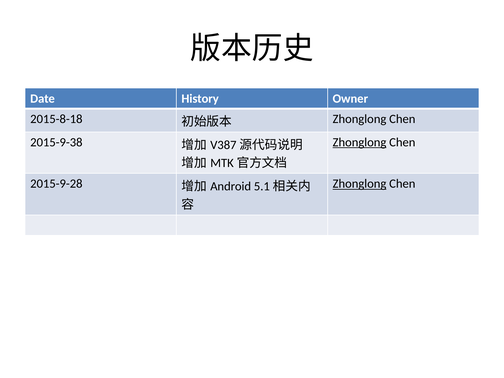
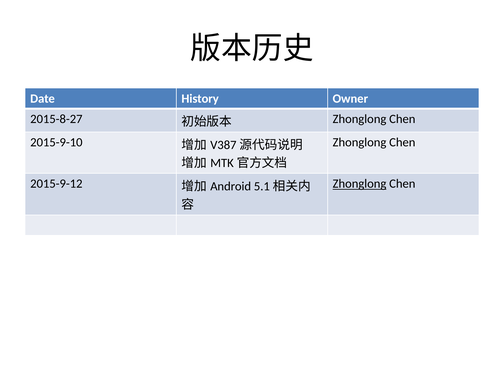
2015-8-18: 2015-8-18 -> 2015-8-27
2015-9-38: 2015-9-38 -> 2015-9-10
Zhonglong at (359, 142) underline: present -> none
2015-9-28: 2015-9-28 -> 2015-9-12
